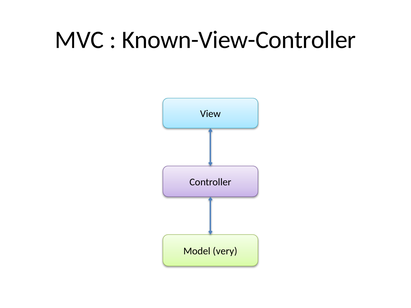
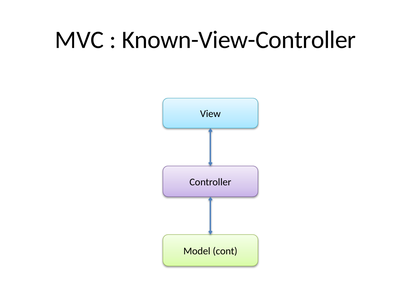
very: very -> cont
